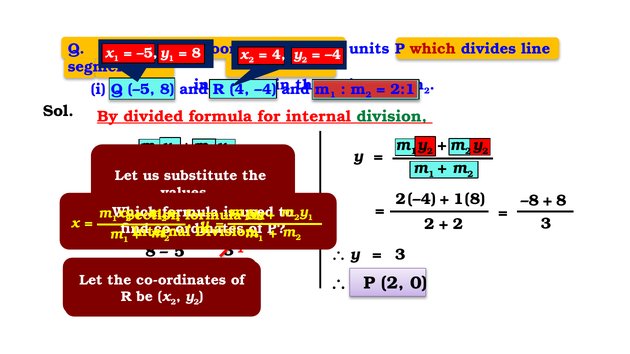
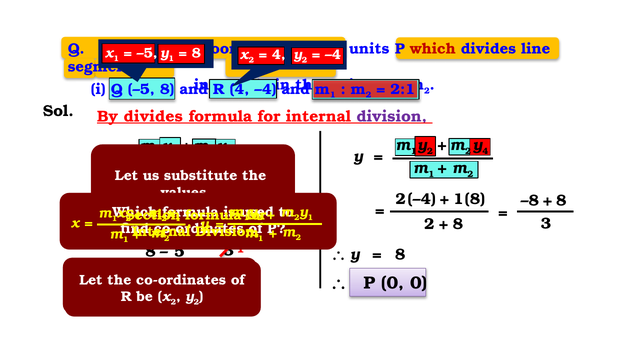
By divided: divided -> divides
division at (392, 116) colour: green -> purple
2 y 2: 2 -> 4
2 at (458, 224): 2 -> 8
3 at (400, 255): 3 -> 8
P 2: 2 -> 0
